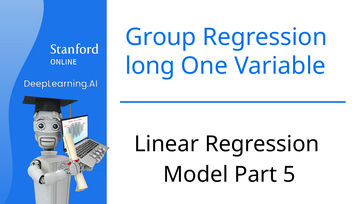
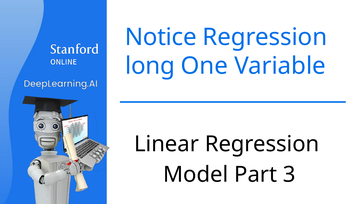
Group: Group -> Notice
5: 5 -> 3
